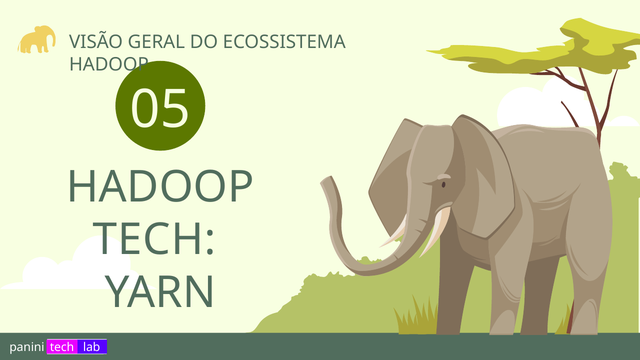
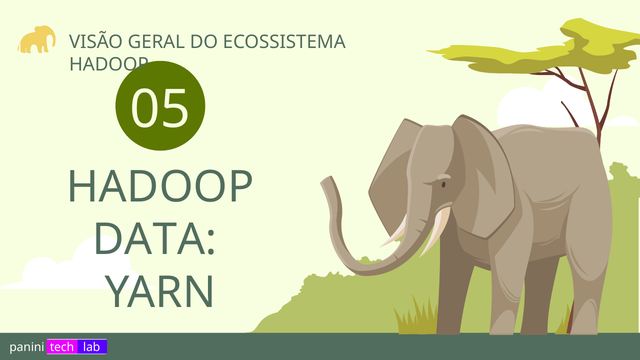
TECH at (154, 240): TECH -> DATA
